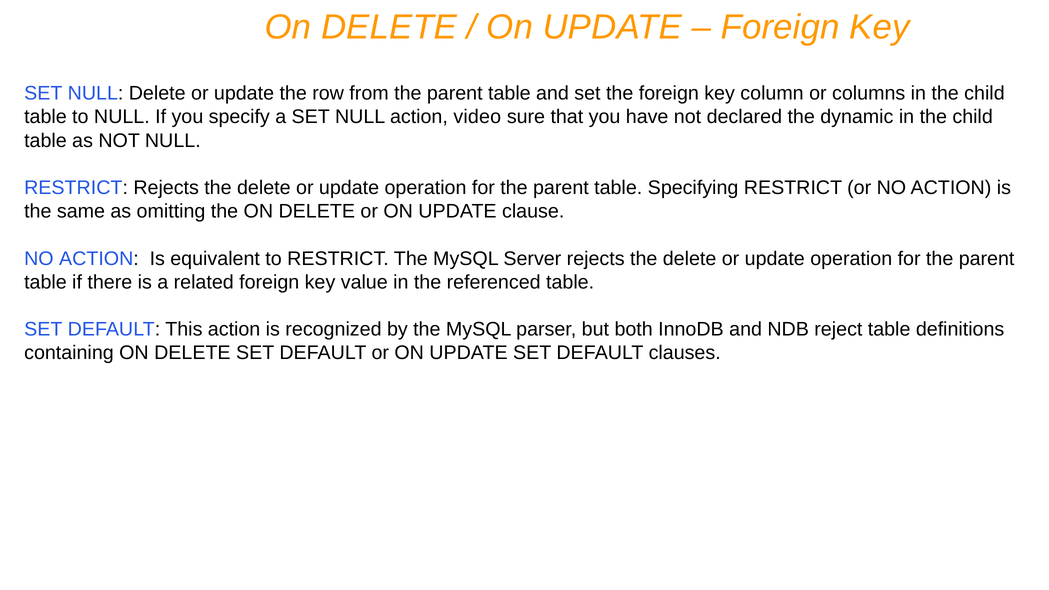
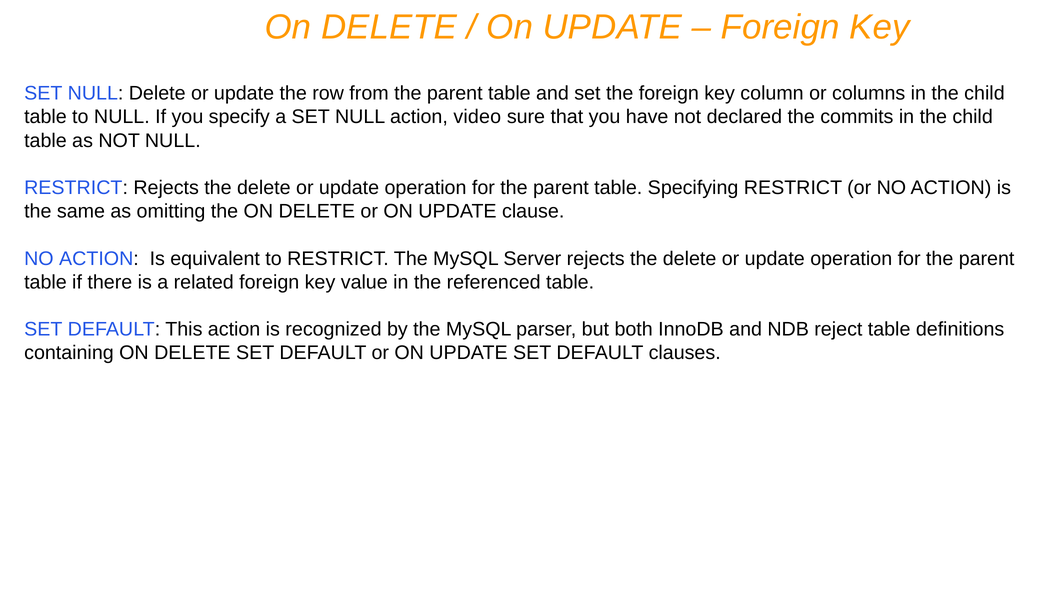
dynamic: dynamic -> commits
